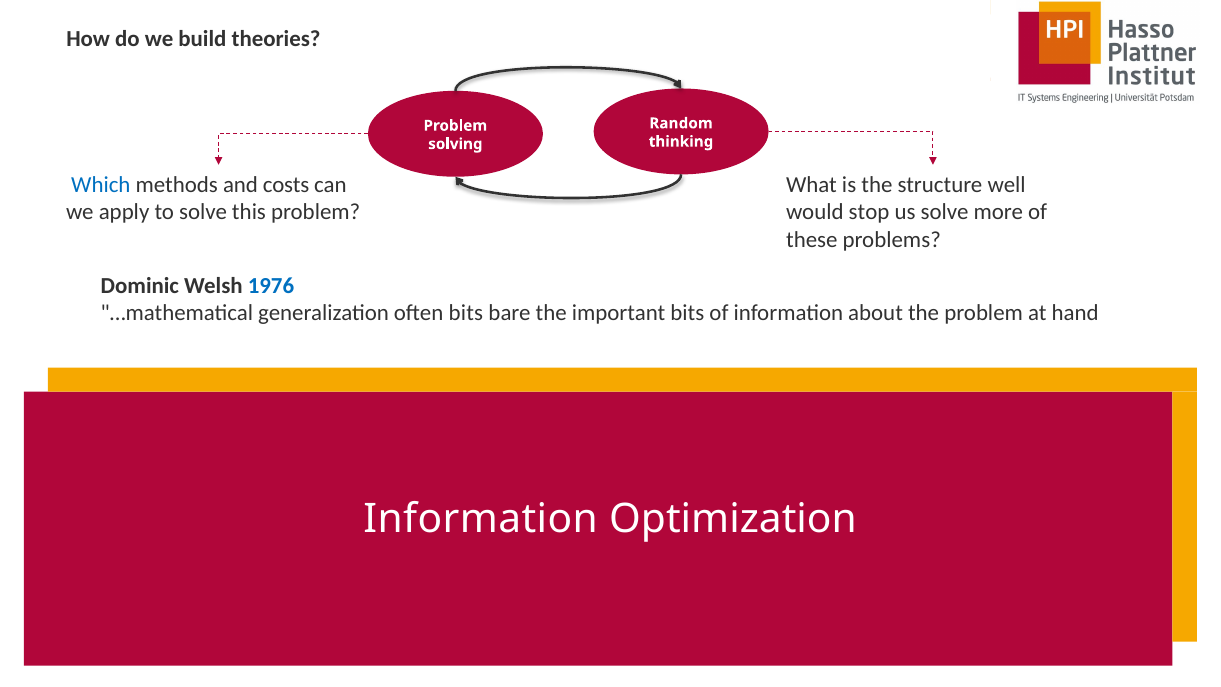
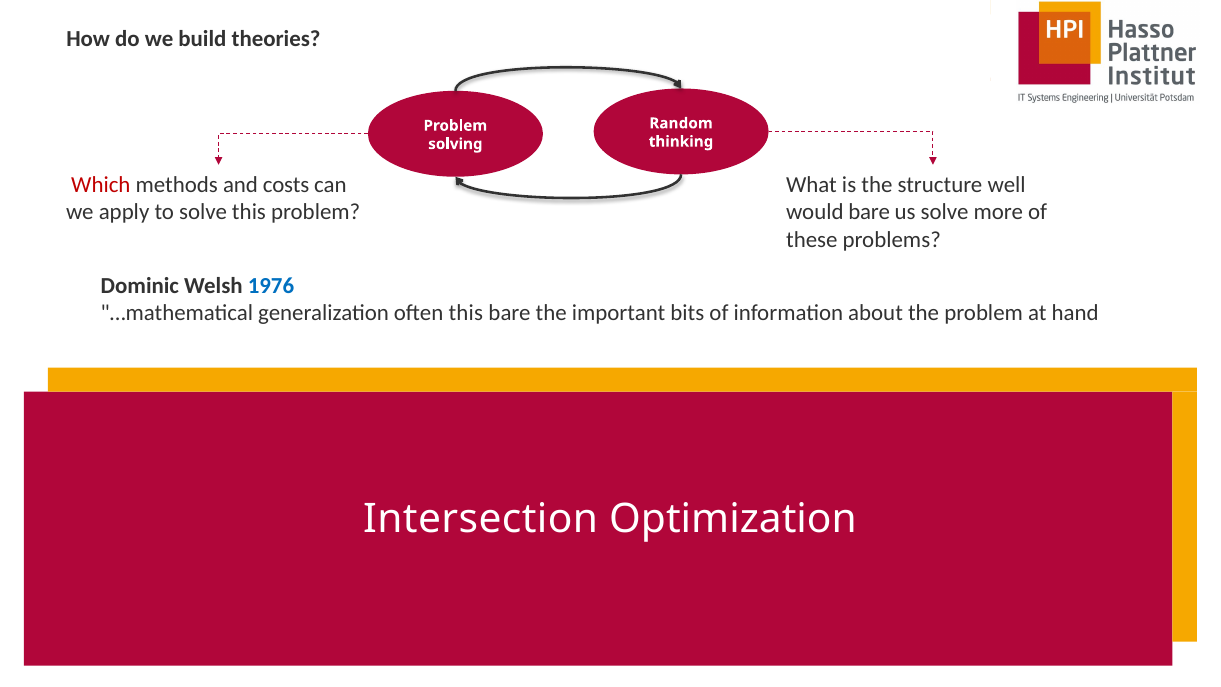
Which colour: blue -> red
would stop: stop -> bare
often bits: bits -> this
Information at (481, 519): Information -> Intersection
